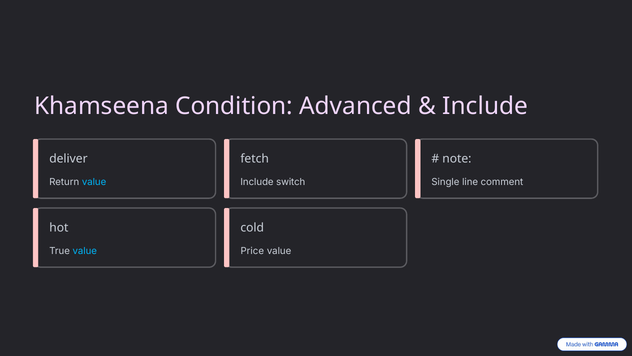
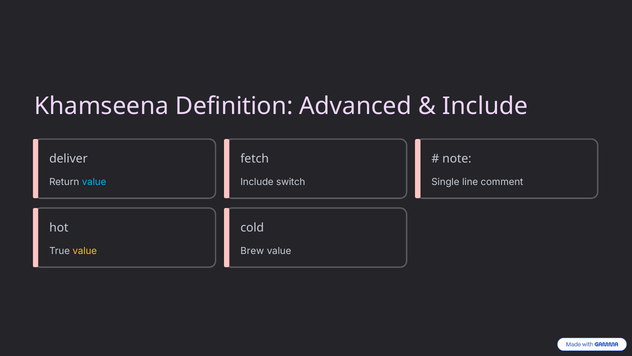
Condition: Condition -> Definition
value at (85, 251) colour: light blue -> yellow
Price: Price -> Brew
